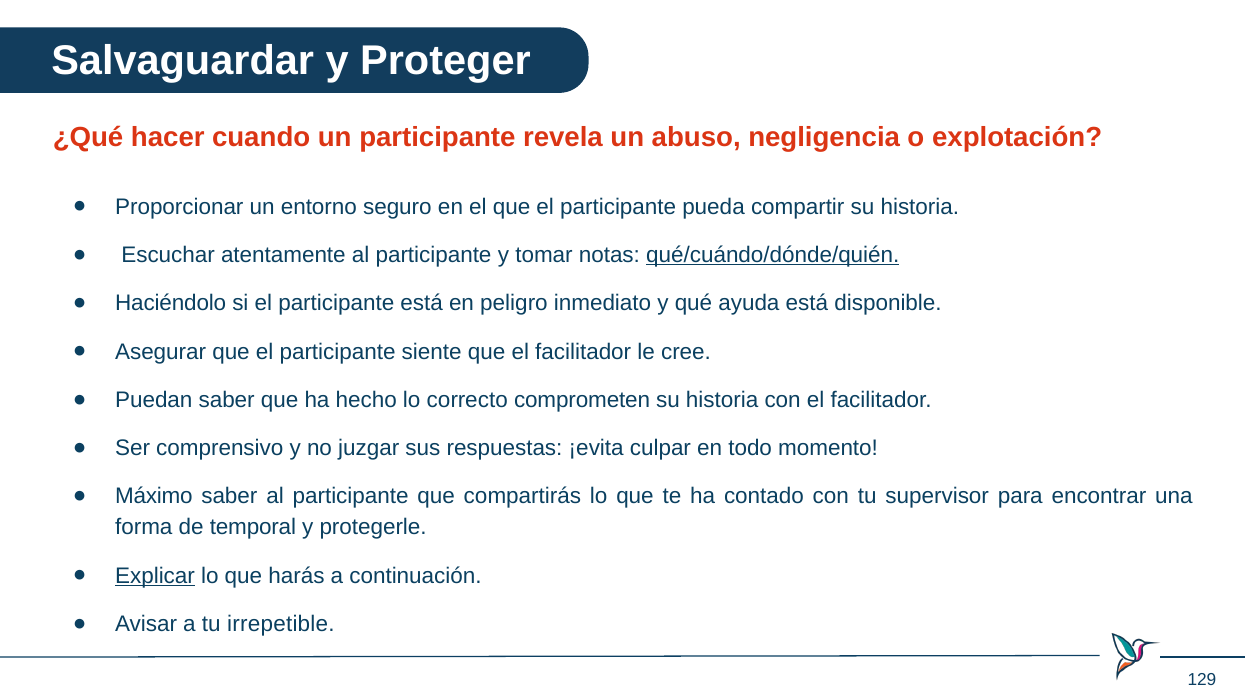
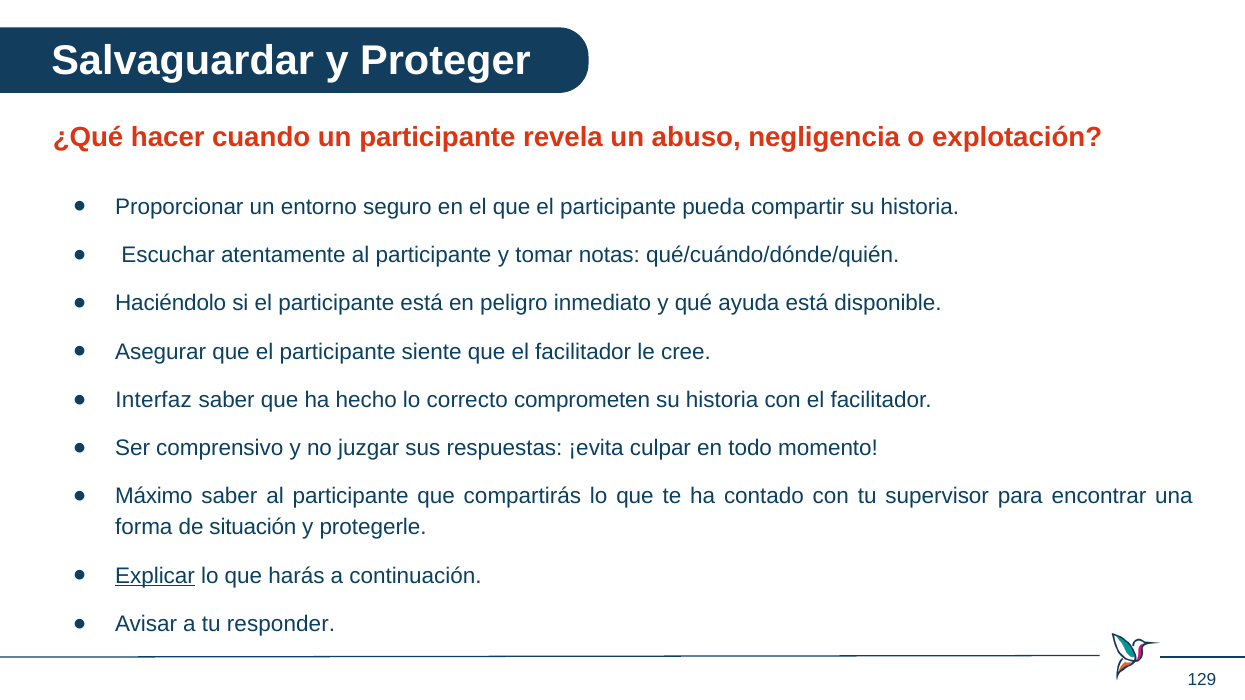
qué/cuándo/dónde/quién underline: present -> none
Puedan: Puedan -> Interfaz
temporal: temporal -> situación
irrepetible: irrepetible -> responder
